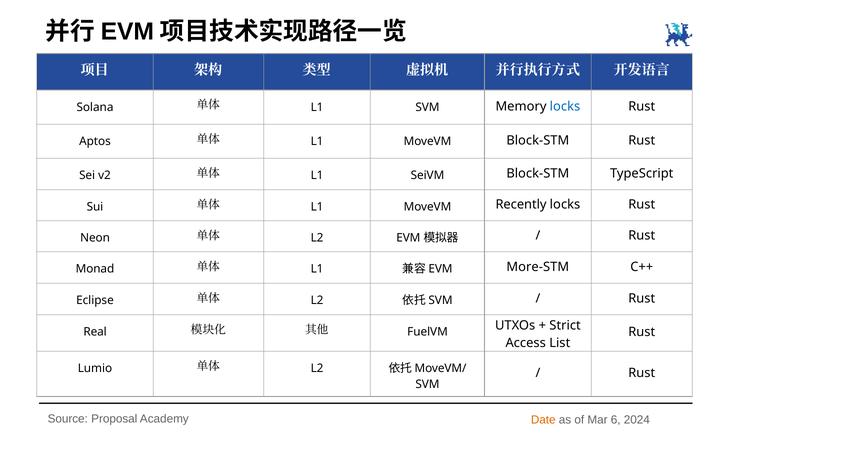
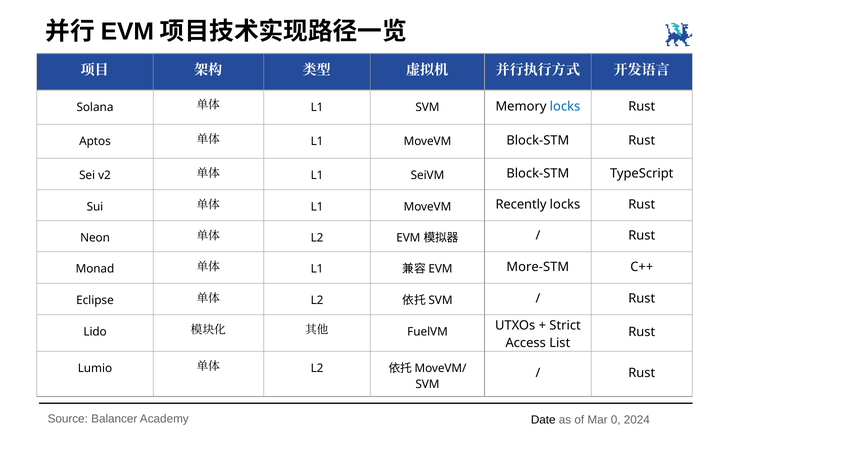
Real: Real -> Lido
Proposal: Proposal -> Balancer
Date colour: orange -> black
6: 6 -> 0
